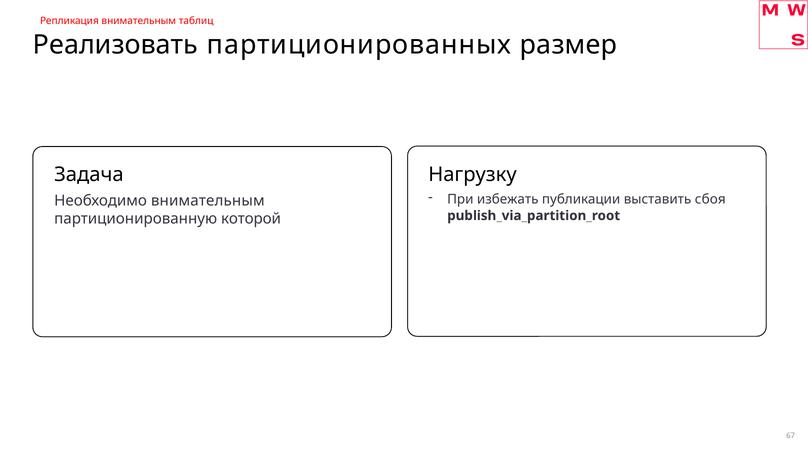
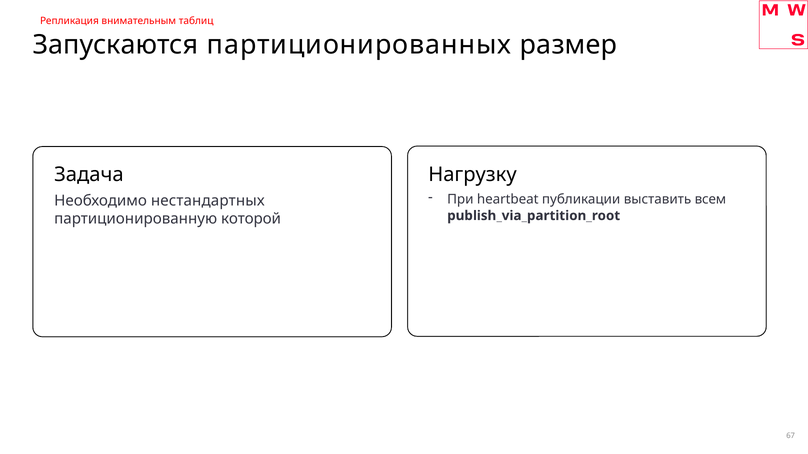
Реализовать: Реализовать -> Запускаются
избежать: избежать -> heartbeat
сбоя: сбоя -> всем
Необходимо внимательным: внимательным -> нестандартных
